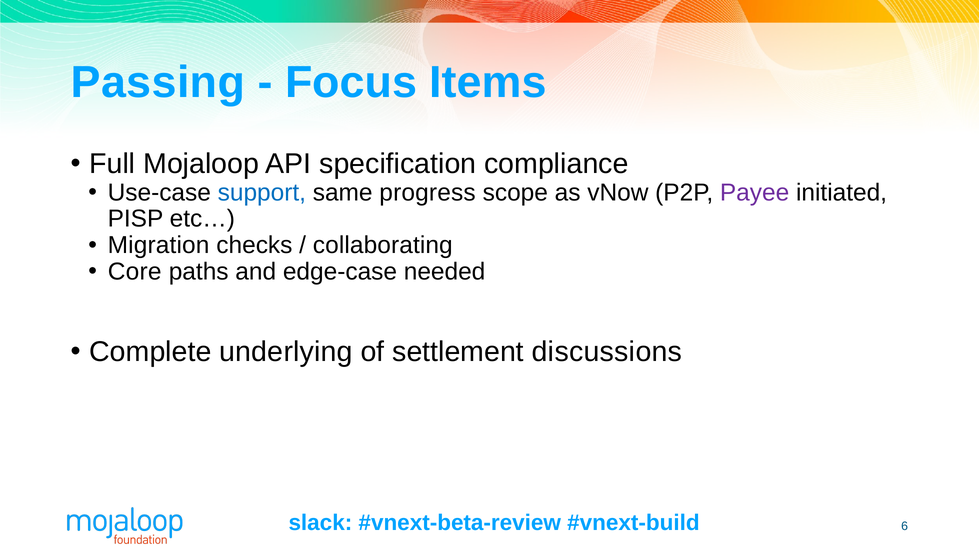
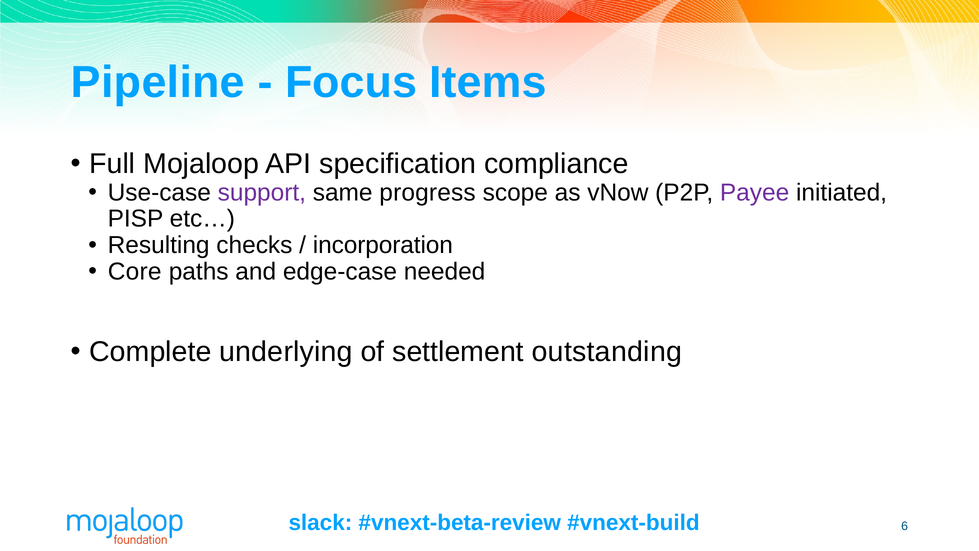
Passing: Passing -> Pipeline
support colour: blue -> purple
Migration: Migration -> Resulting
collaborating: collaborating -> incorporation
discussions: discussions -> outstanding
